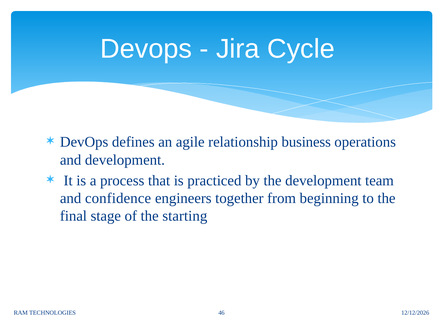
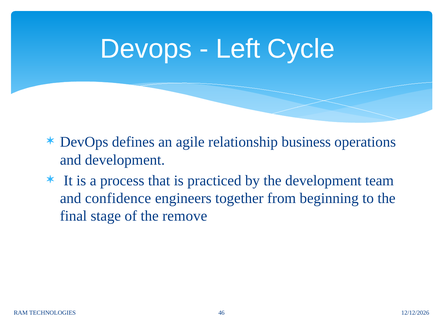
Jira: Jira -> Left
starting: starting -> remove
